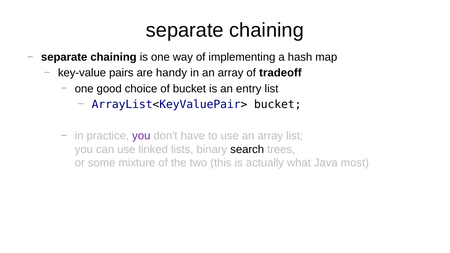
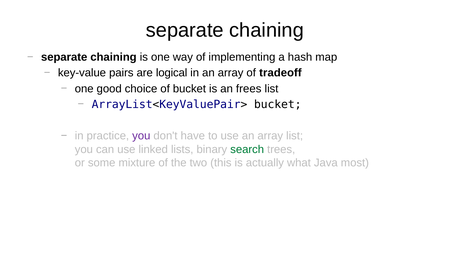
handy: handy -> logical
entry: entry -> frees
search colour: black -> green
